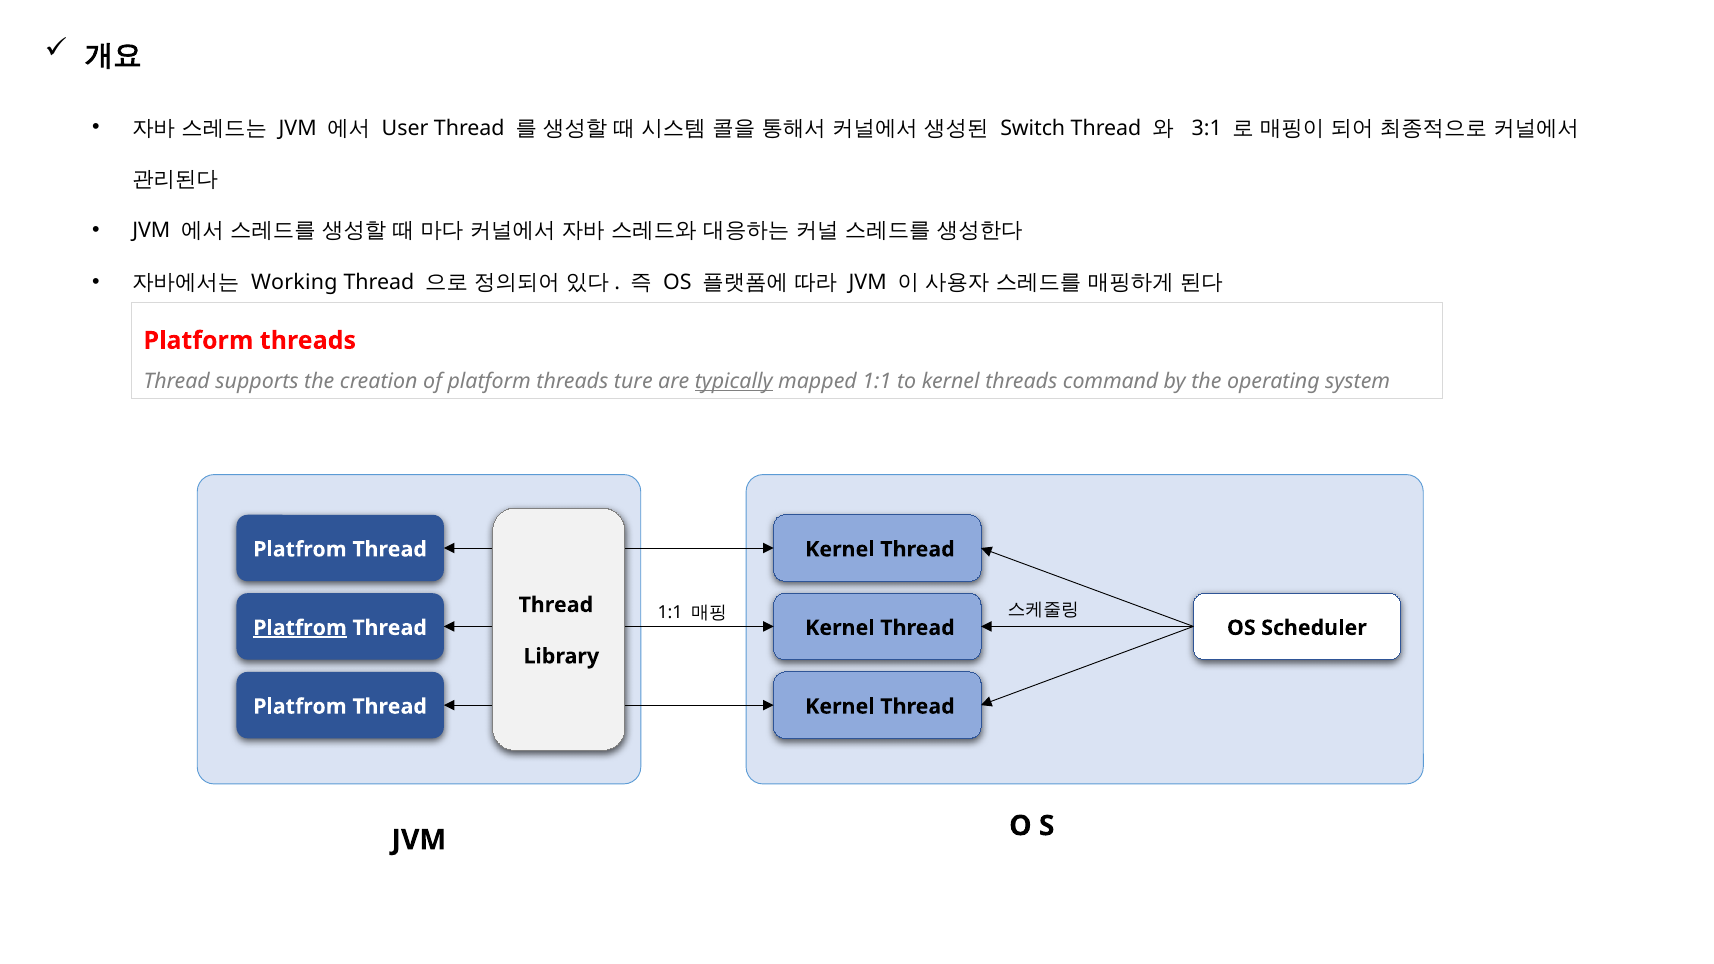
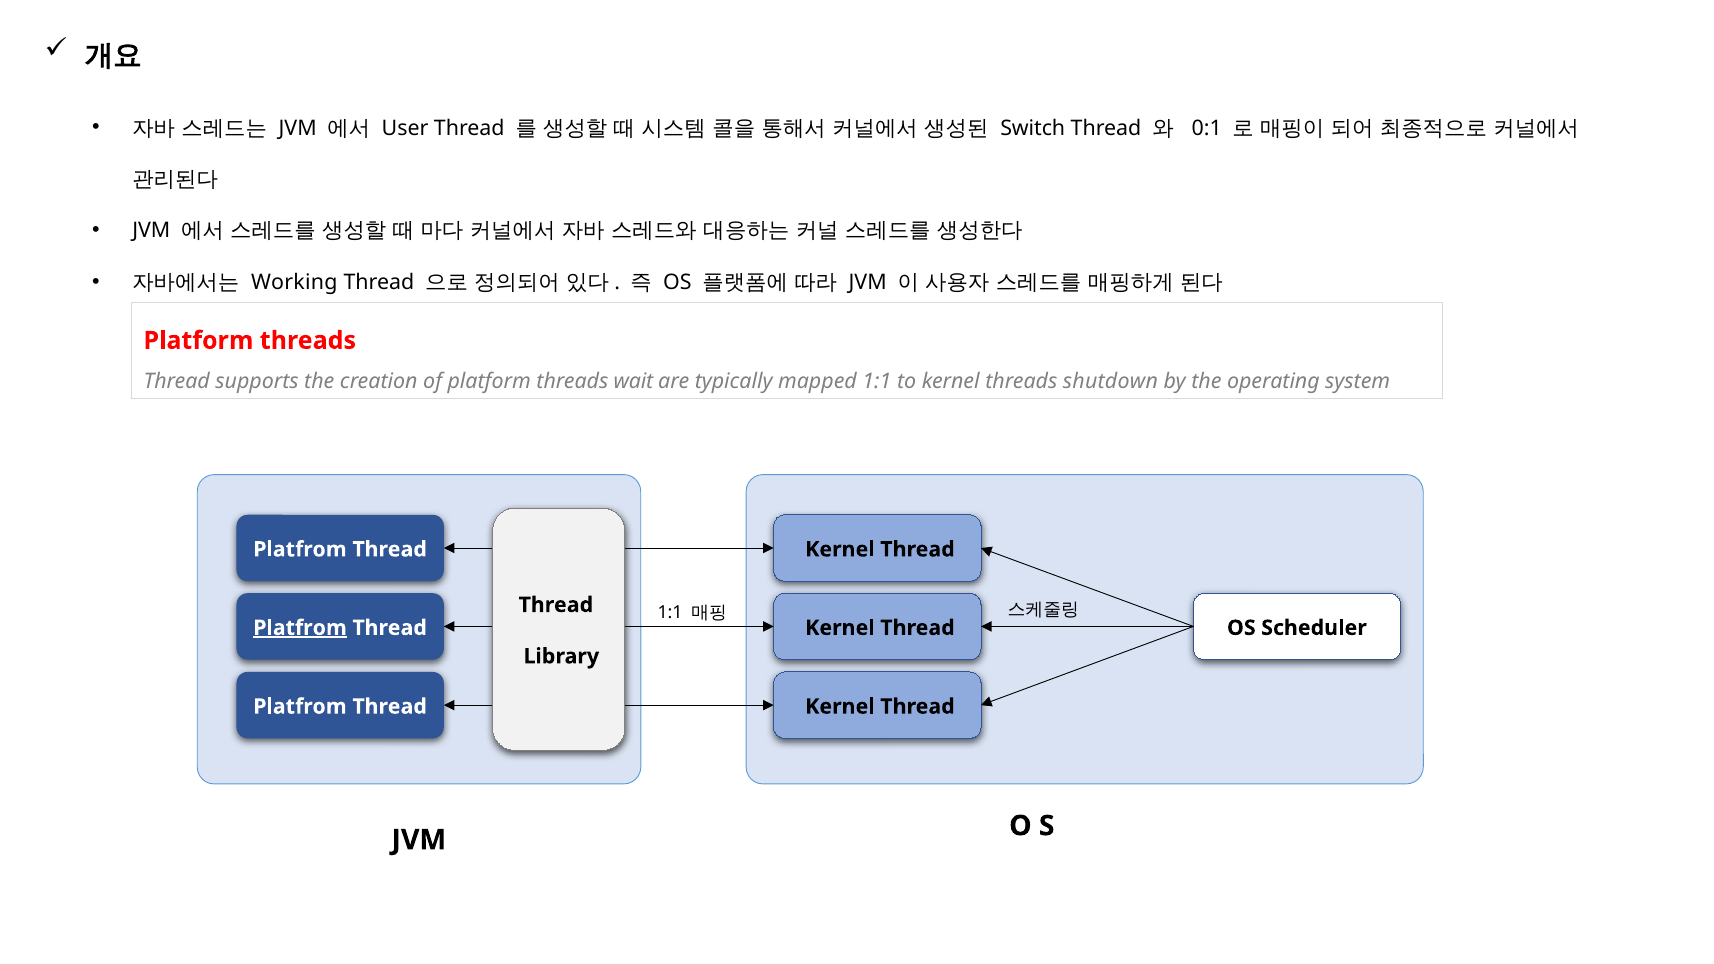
3:1: 3:1 -> 0:1
ture: ture -> wait
typically underline: present -> none
command: command -> shutdown
